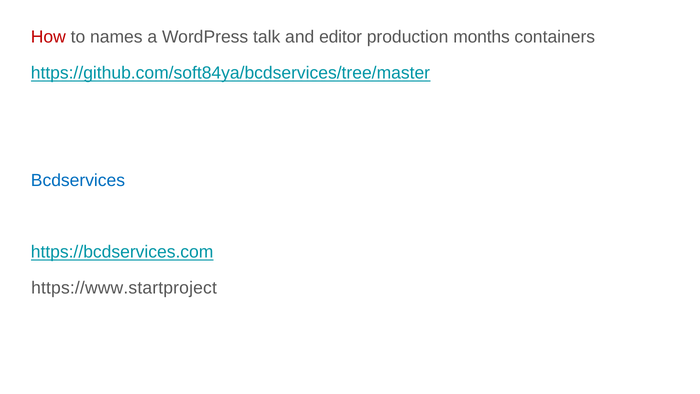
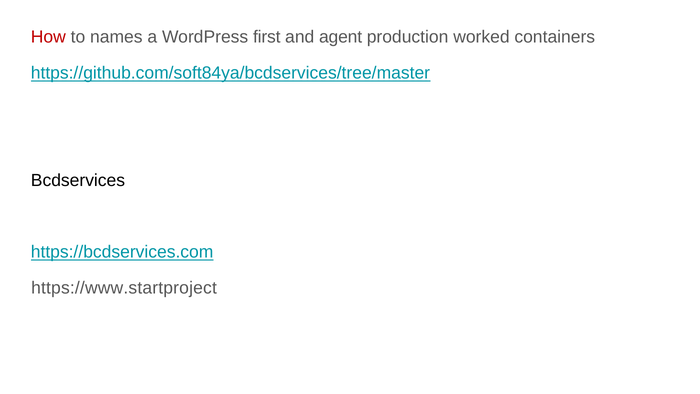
talk: talk -> first
editor: editor -> agent
months: months -> worked
Bcdservices colour: blue -> black
